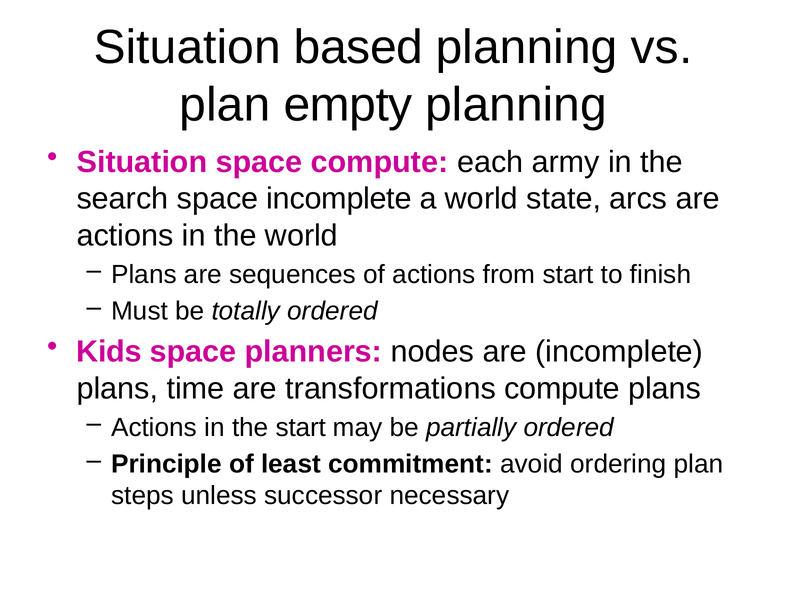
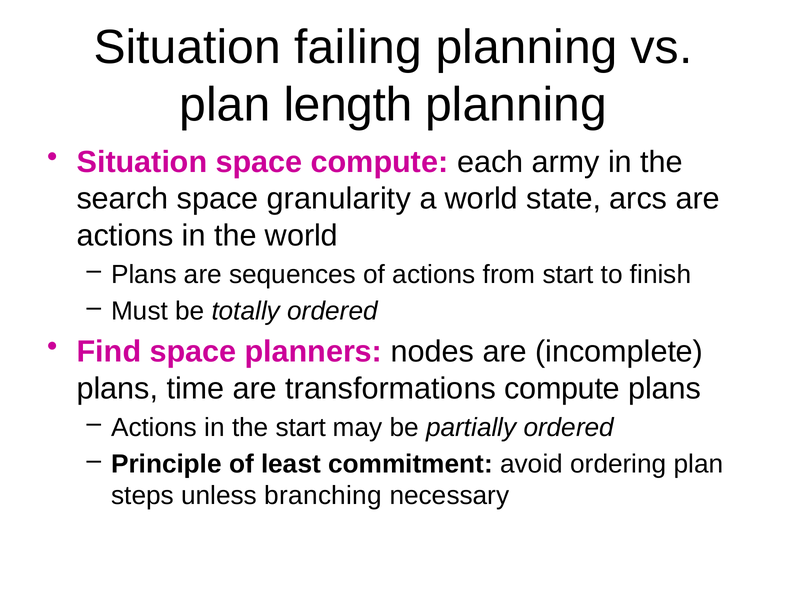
based: based -> failing
empty: empty -> length
space incomplete: incomplete -> granularity
Kids: Kids -> Find
successor: successor -> branching
